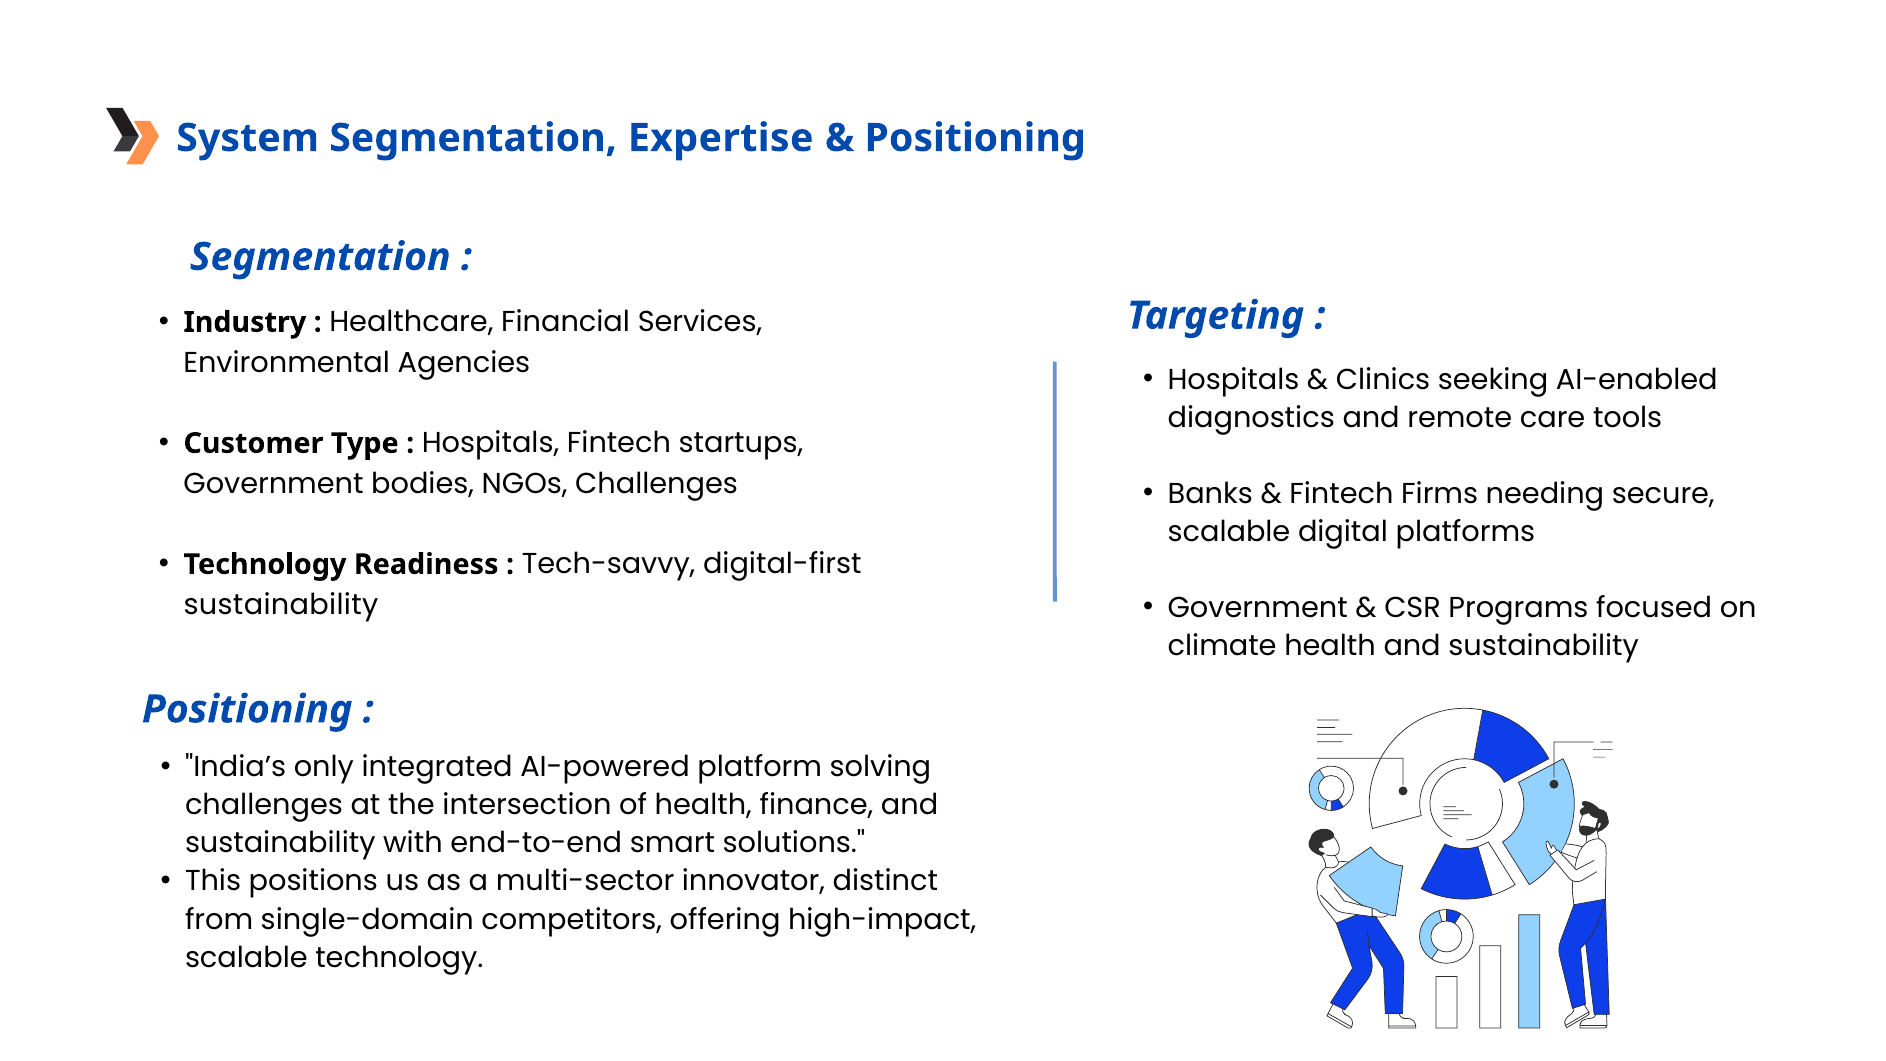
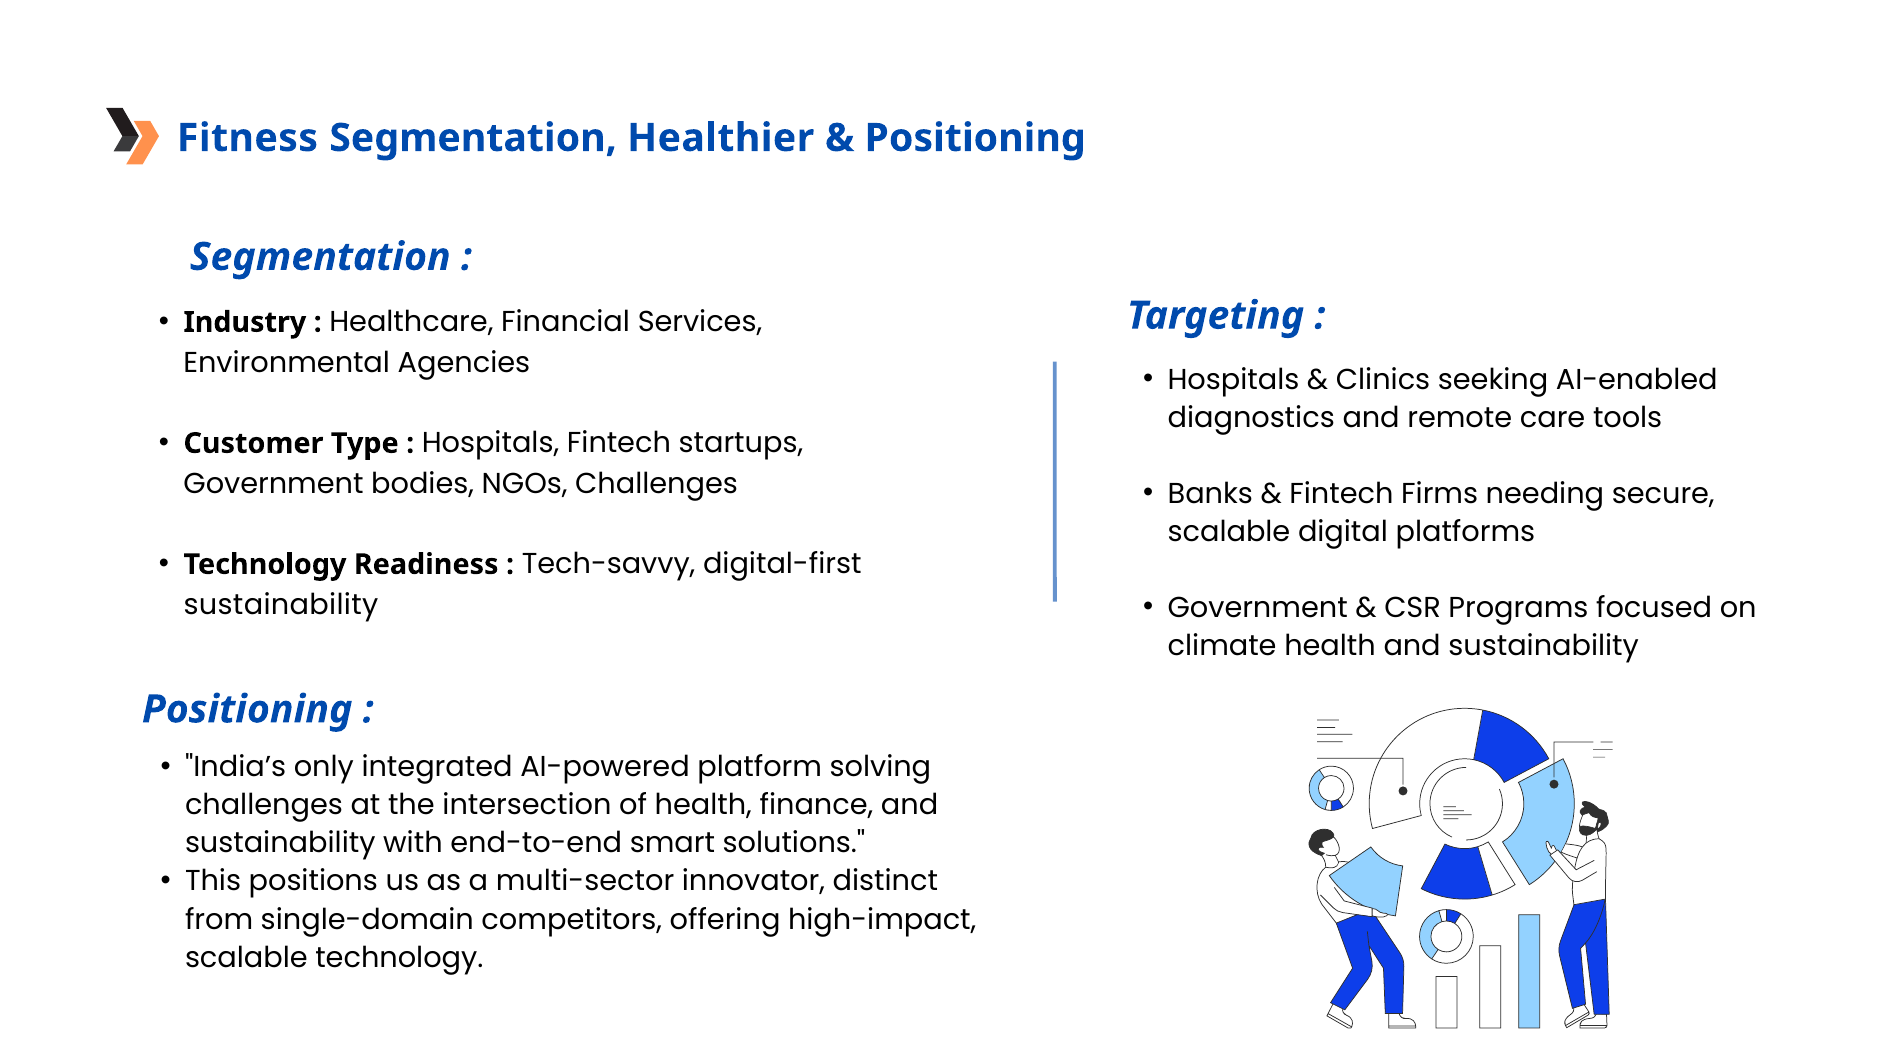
System: System -> Fitness
Expertise: Expertise -> Healthier
